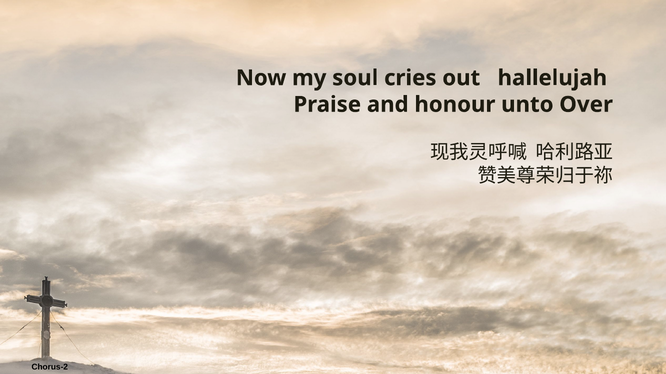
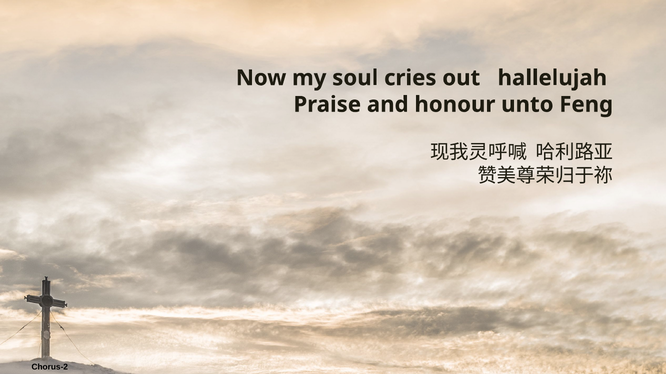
Over: Over -> Feng
